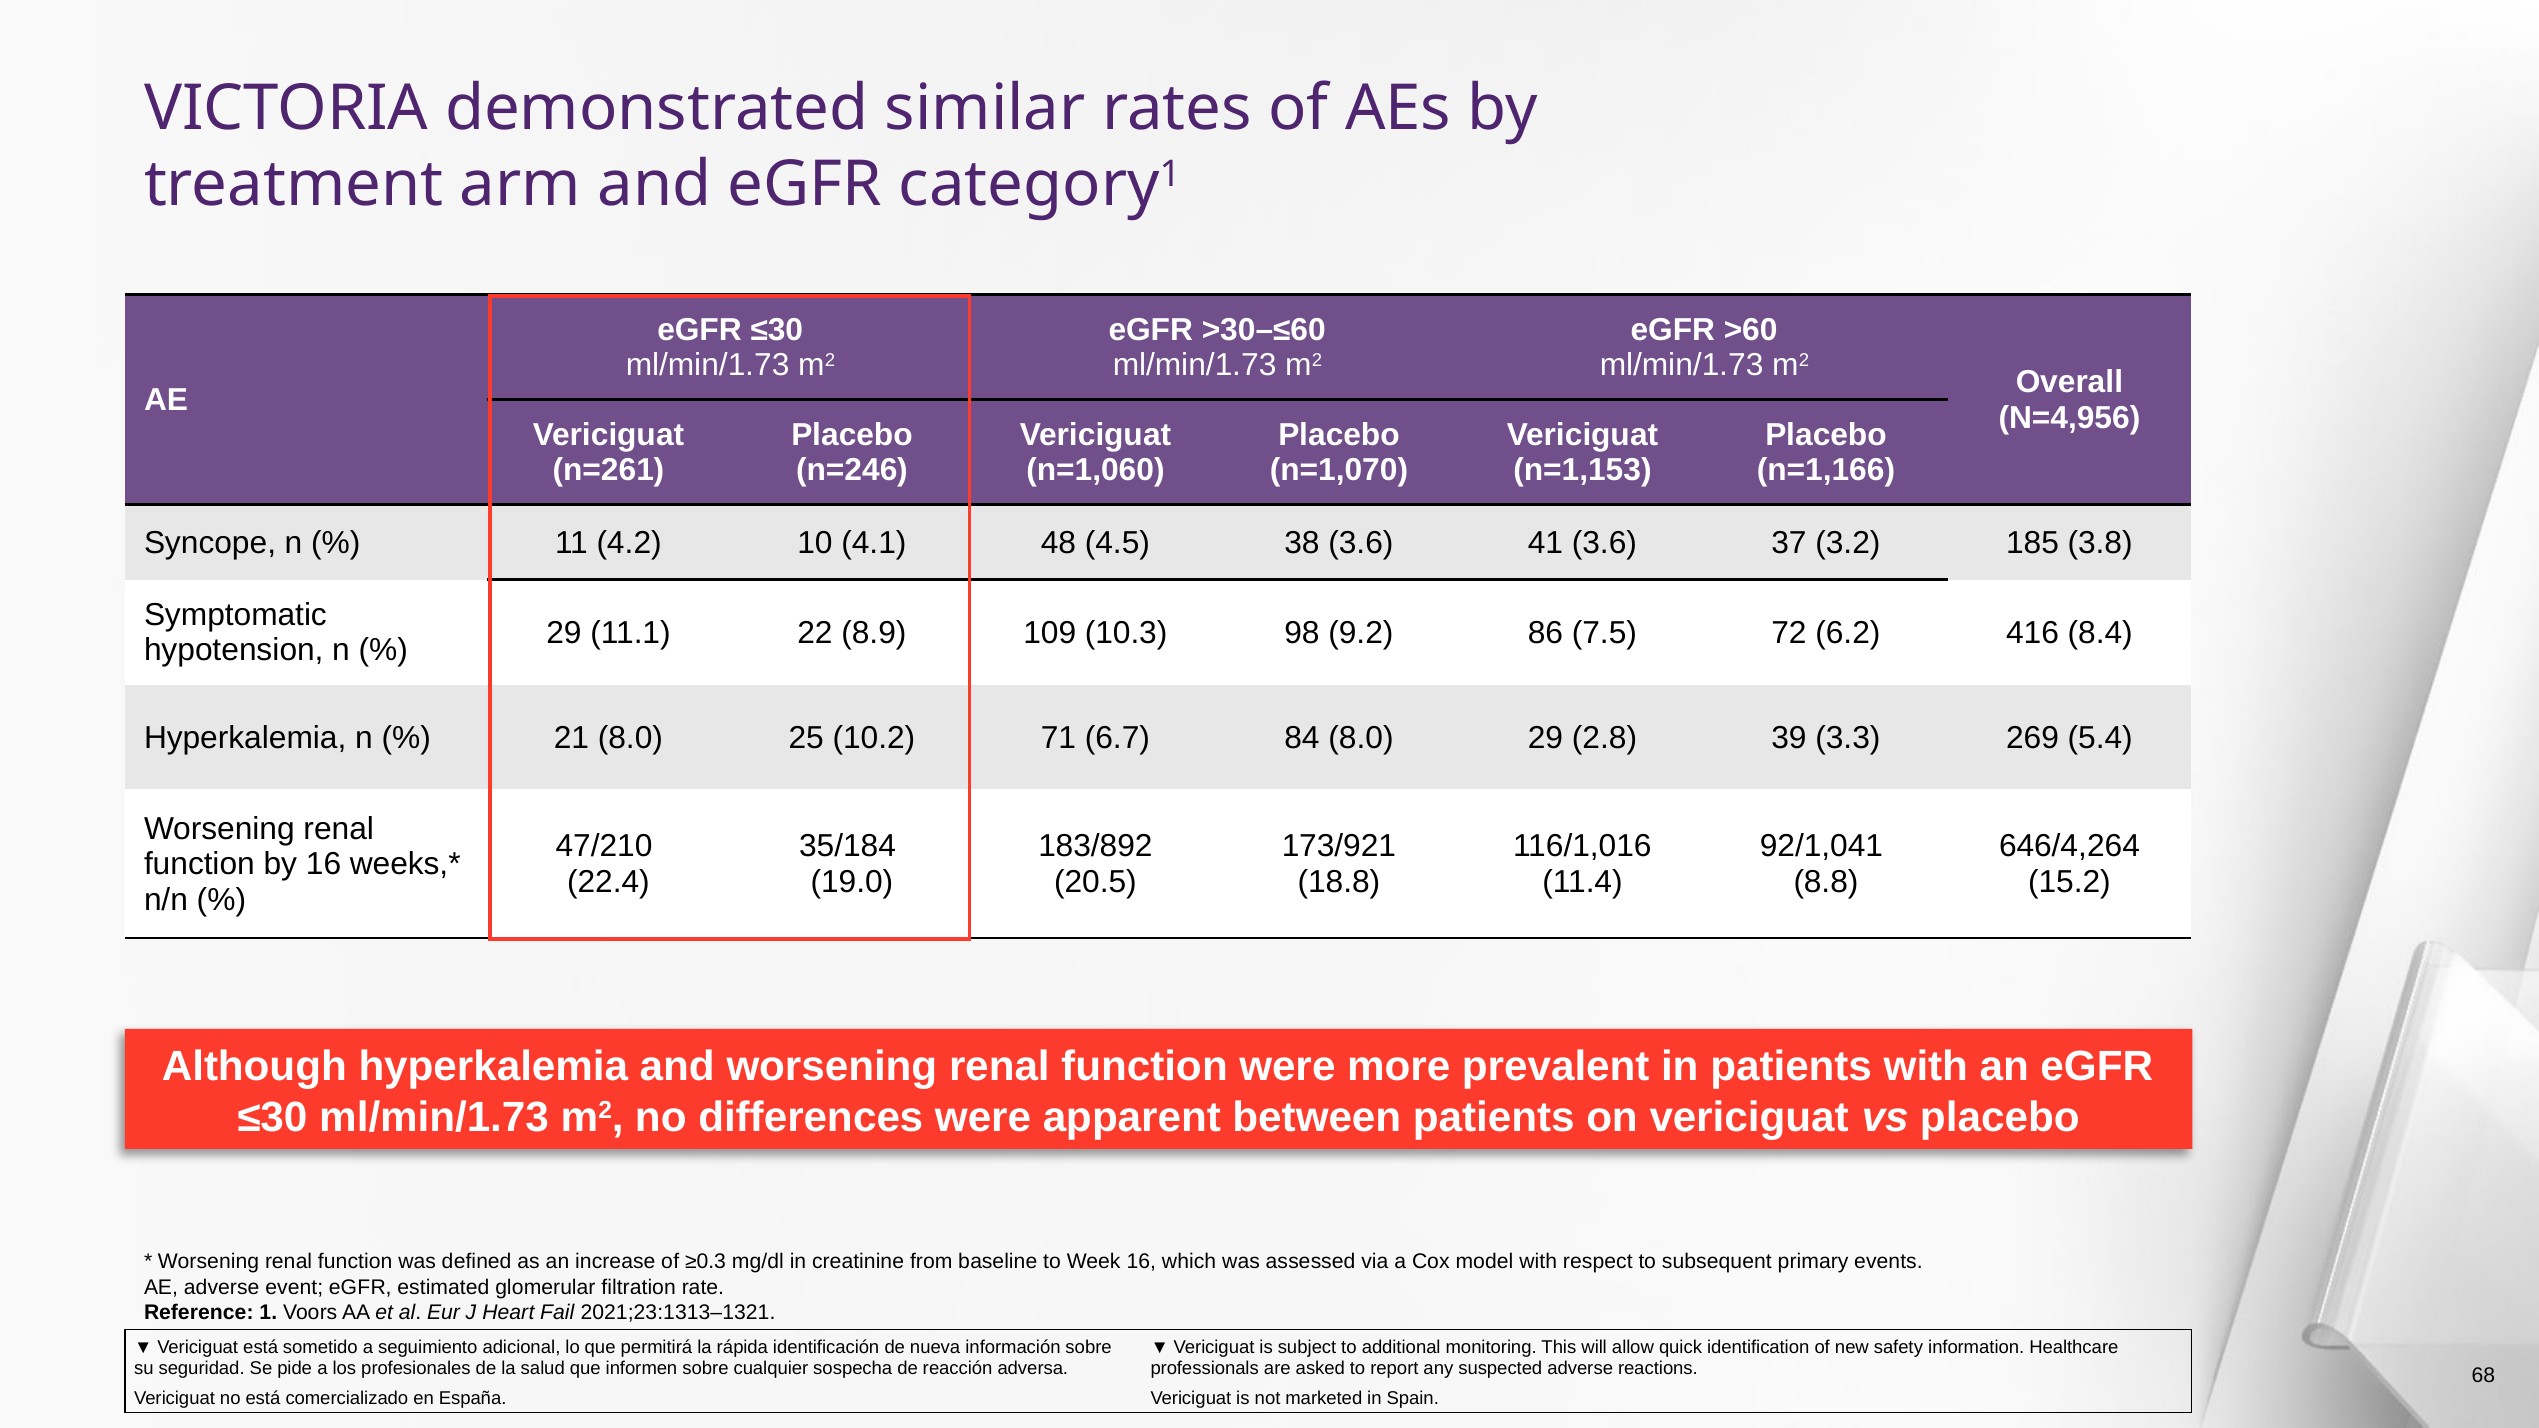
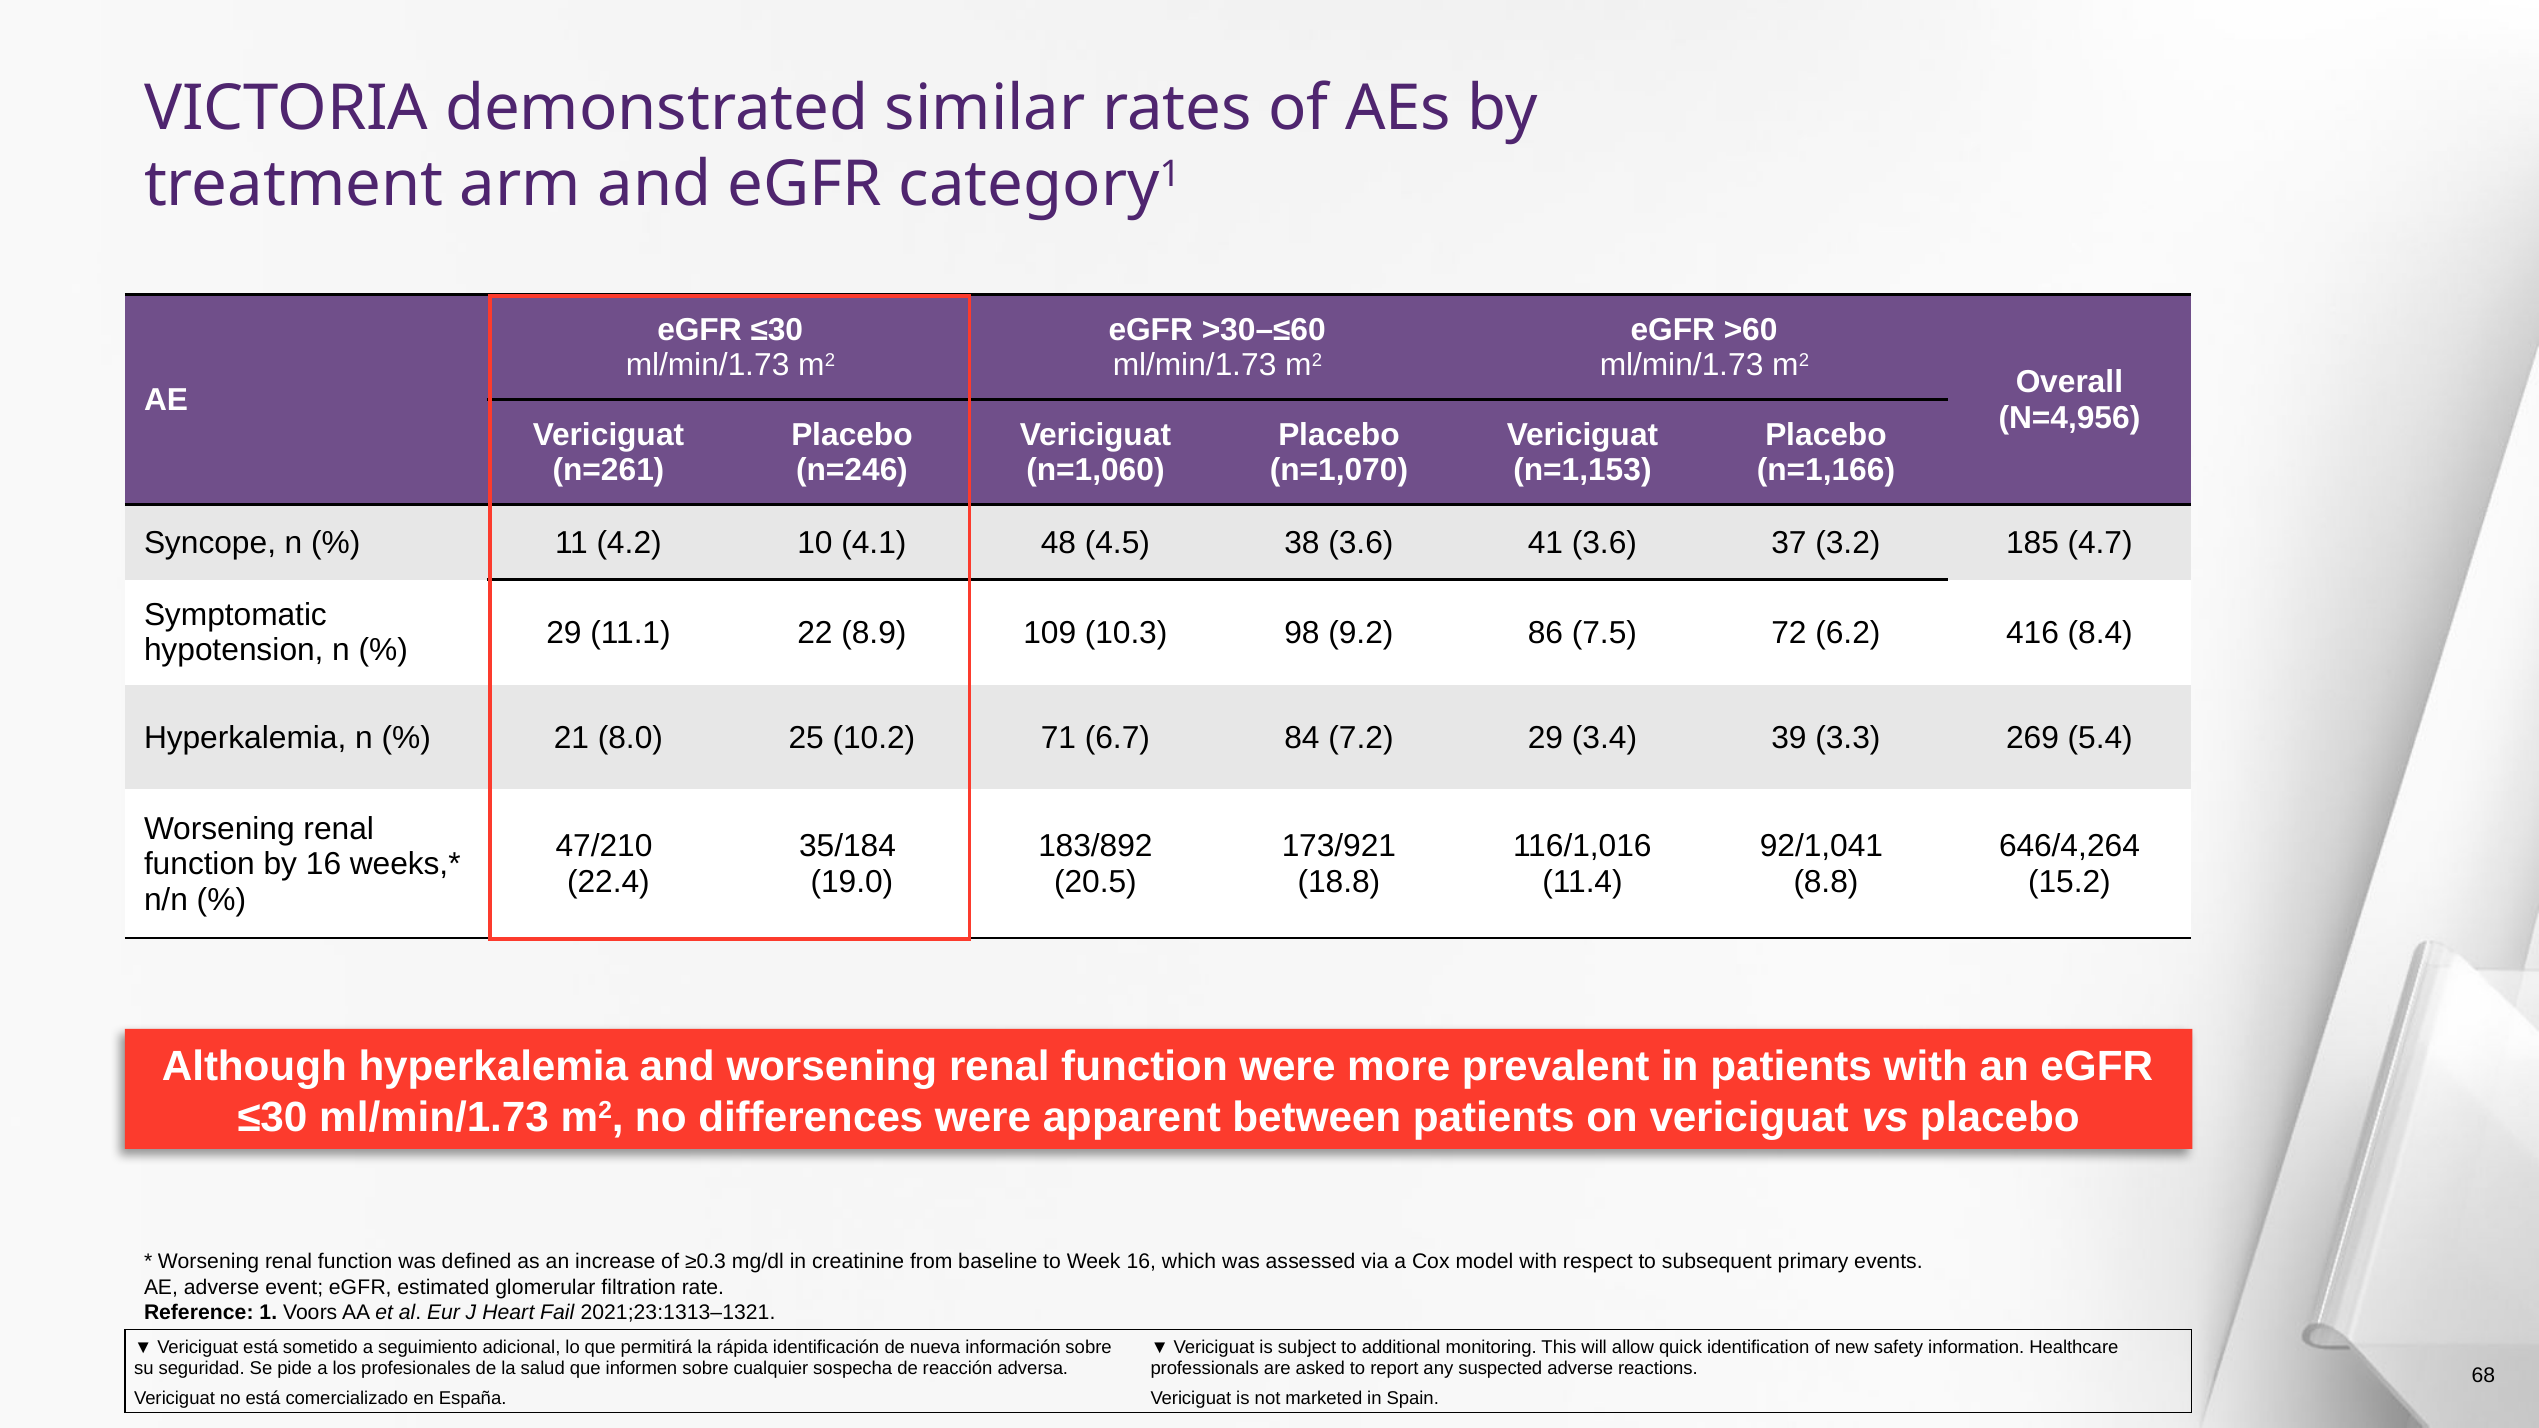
3.8: 3.8 -> 4.7
84 8.0: 8.0 -> 7.2
2.8: 2.8 -> 3.4
